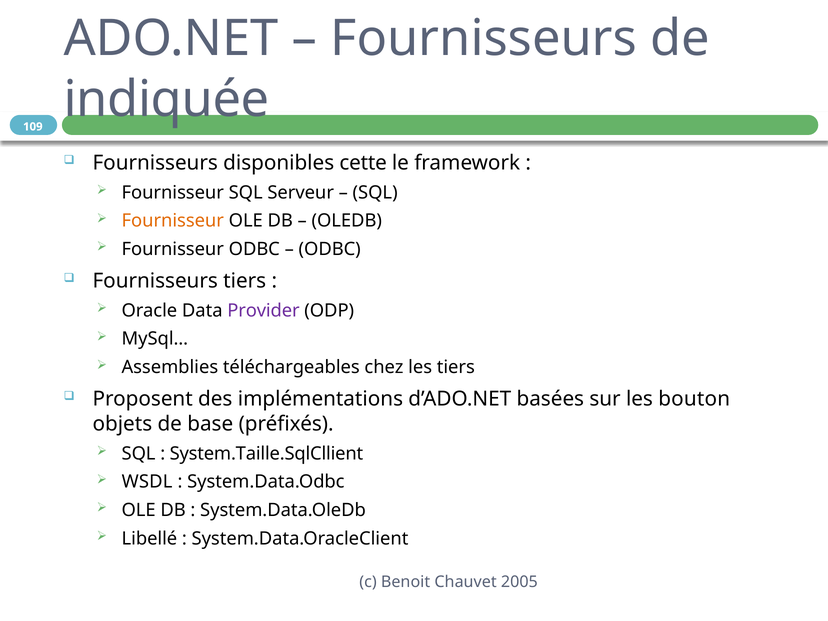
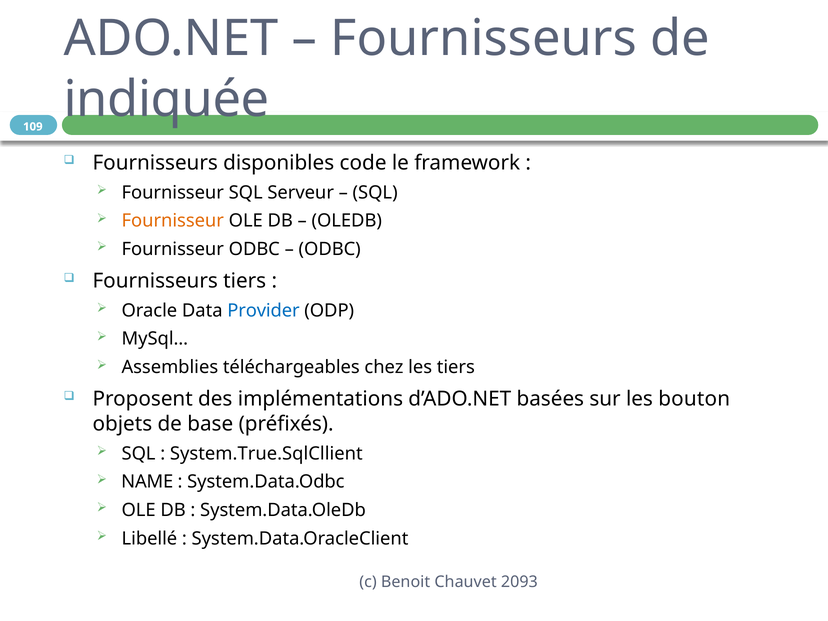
cette: cette -> code
Provider colour: purple -> blue
System.Taille.SqlCllient: System.Taille.SqlCllient -> System.True.SqlCllient
WSDL: WSDL -> NAME
2005: 2005 -> 2093
